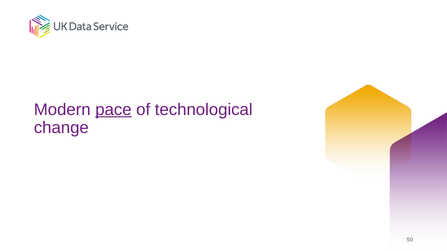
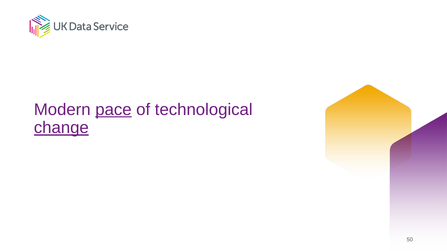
change underline: none -> present
